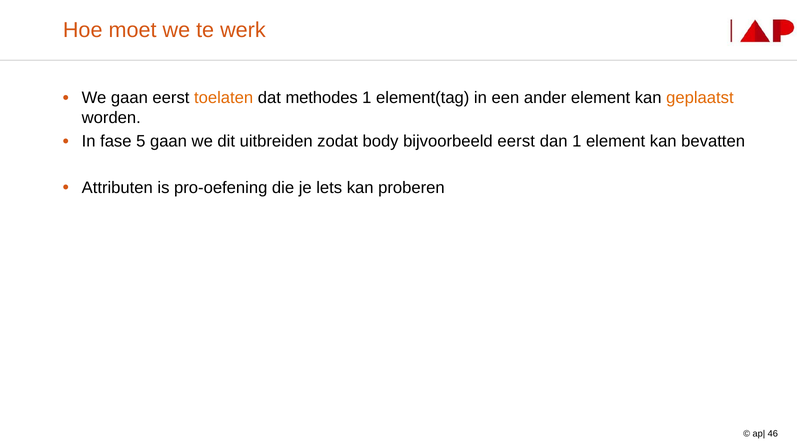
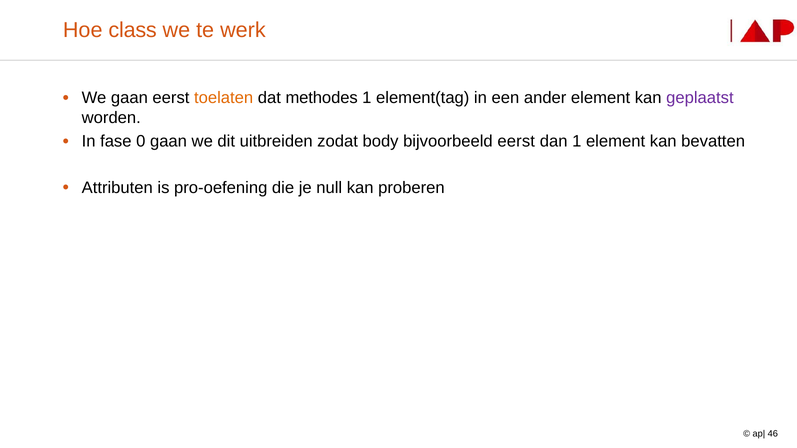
moet: moet -> class
geplaatst colour: orange -> purple
5: 5 -> 0
lets: lets -> null
